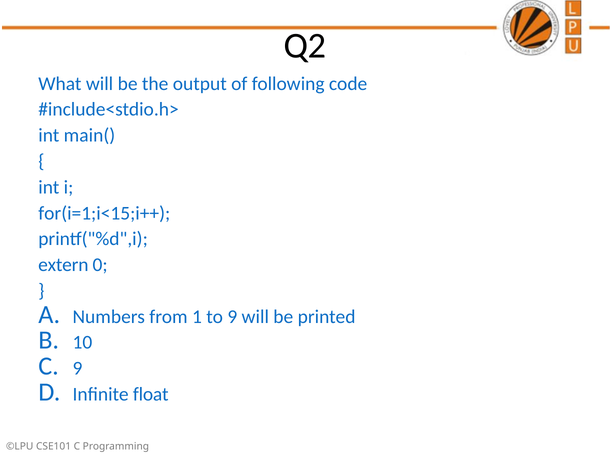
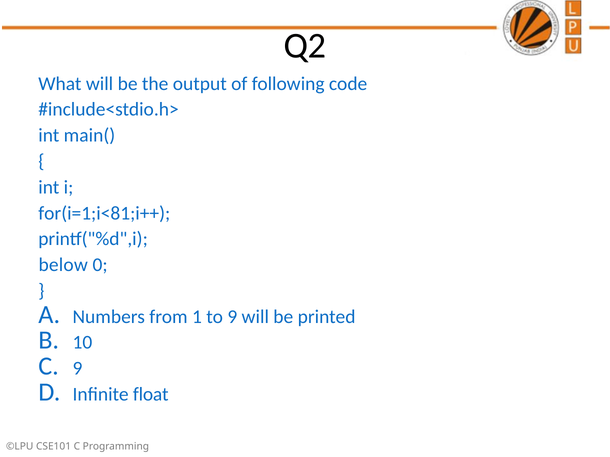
for(i=1;i<15;i++: for(i=1;i<15;i++ -> for(i=1;i<81;i++
extern: extern -> below
